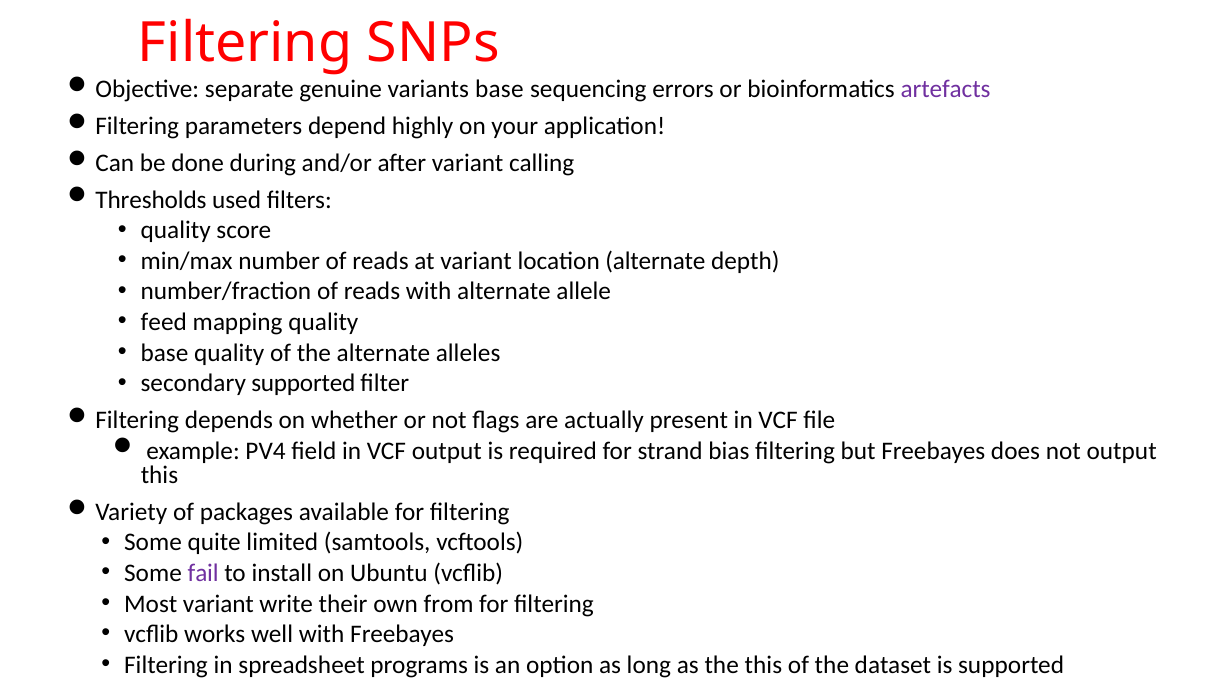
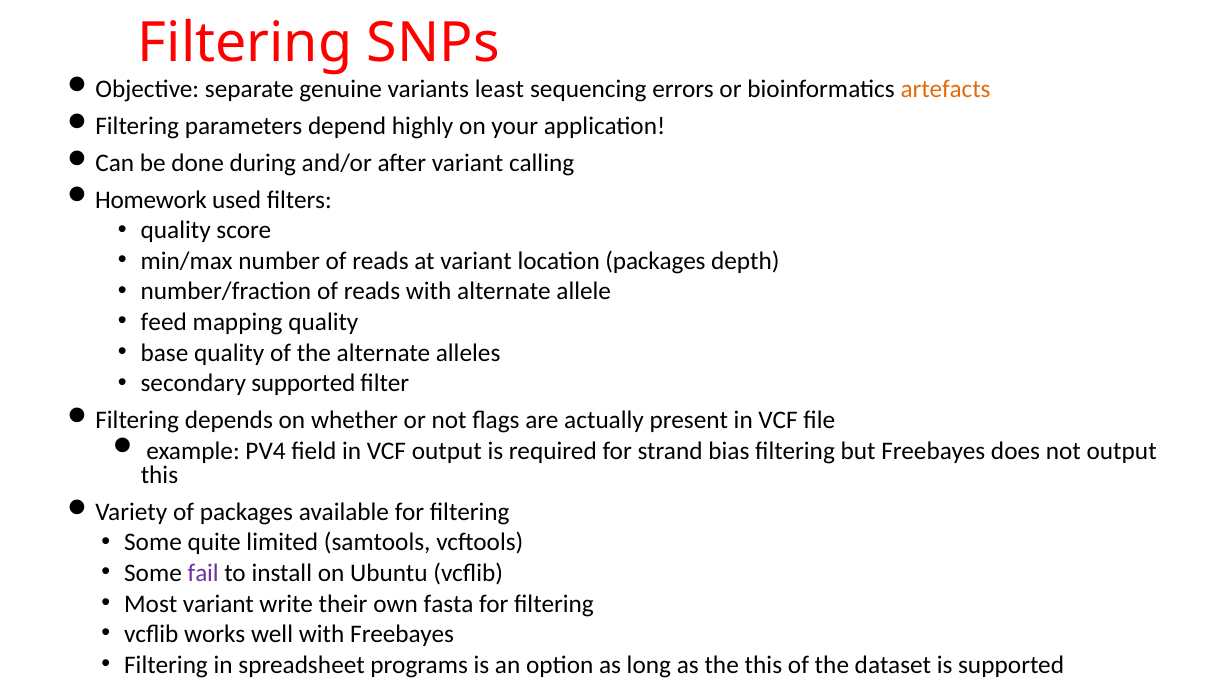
variants base: base -> least
artefacts colour: purple -> orange
Thresholds: Thresholds -> Homework
location alternate: alternate -> packages
from: from -> fasta
